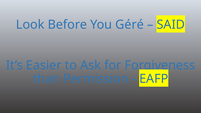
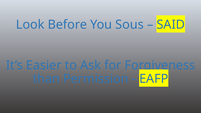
Géré: Géré -> Sous
